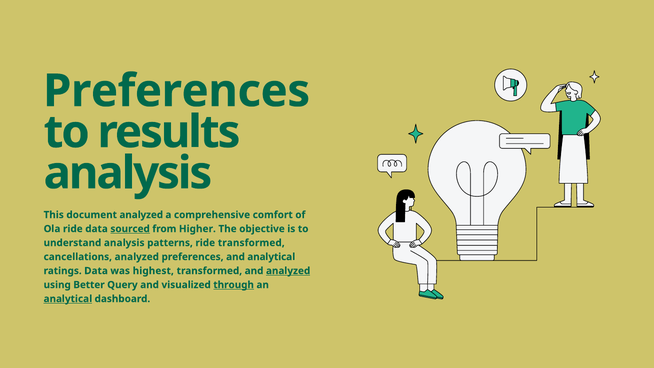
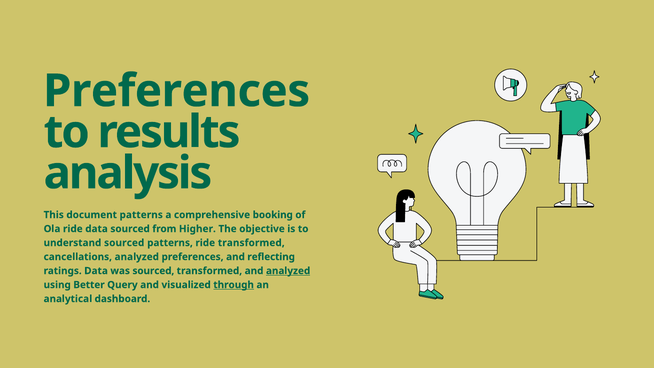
document analyzed: analyzed -> patterns
comfort: comfort -> booking
sourced at (130, 229) underline: present -> none
understand analysis: analysis -> sourced
and analytical: analytical -> reflecting
was highest: highest -> sourced
analytical at (68, 299) underline: present -> none
